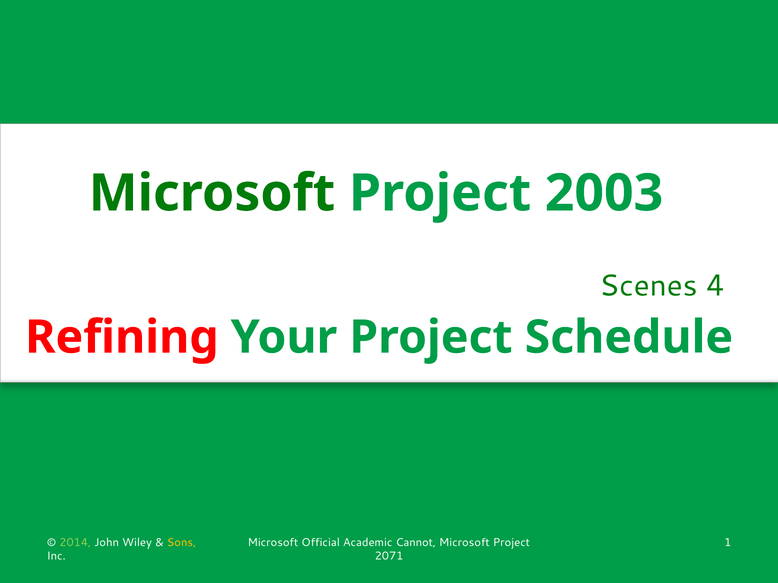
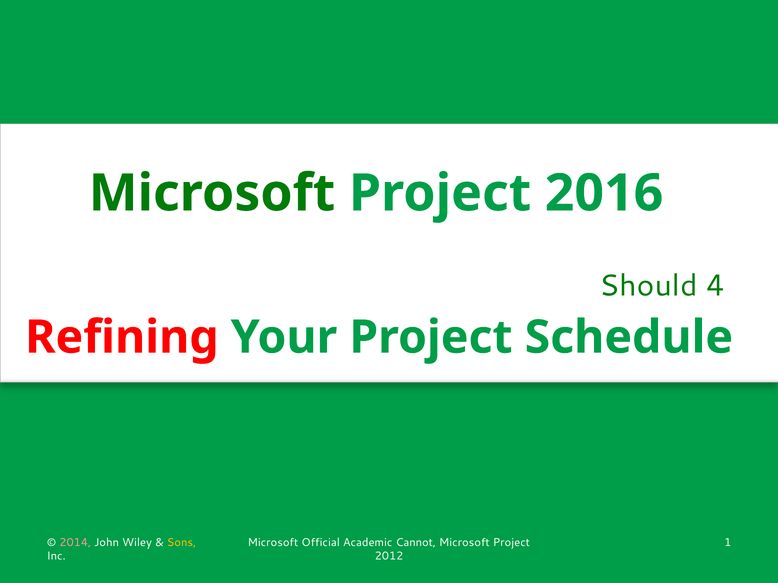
2003: 2003 -> 2016
Scenes: Scenes -> Should
2014 colour: light green -> pink
2071: 2071 -> 2012
